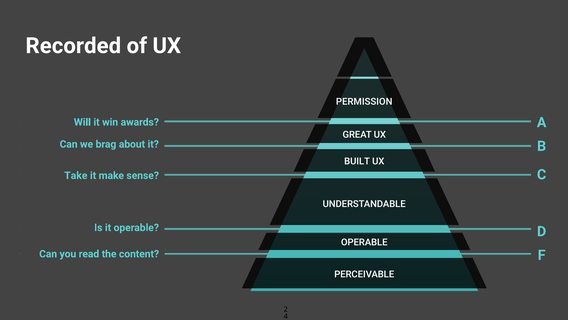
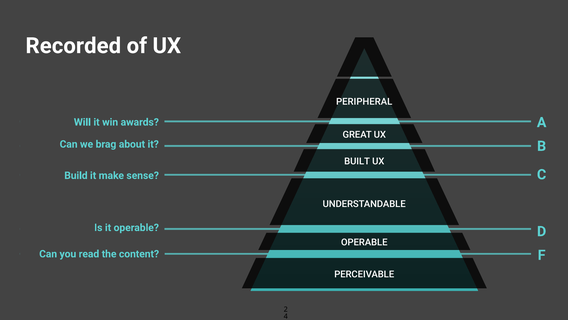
PERMISSION: PERMISSION -> PERIPHERAL
Take: Take -> Build
